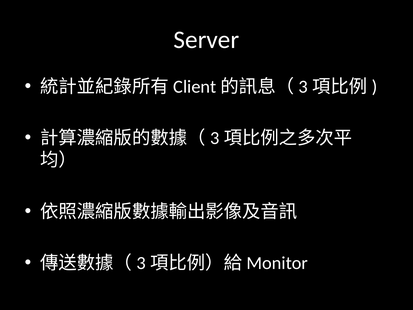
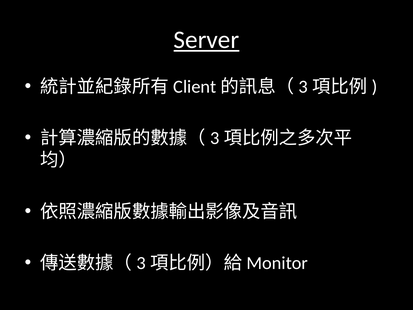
Server underline: none -> present
